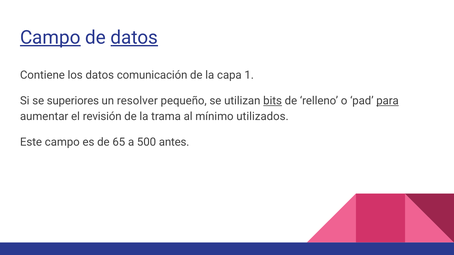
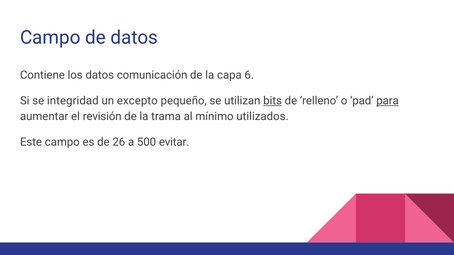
Campo at (50, 38) underline: present -> none
datos at (134, 38) underline: present -> none
1: 1 -> 6
superiores: superiores -> integridad
resolver: resolver -> excepto
65: 65 -> 26
antes: antes -> evitar
